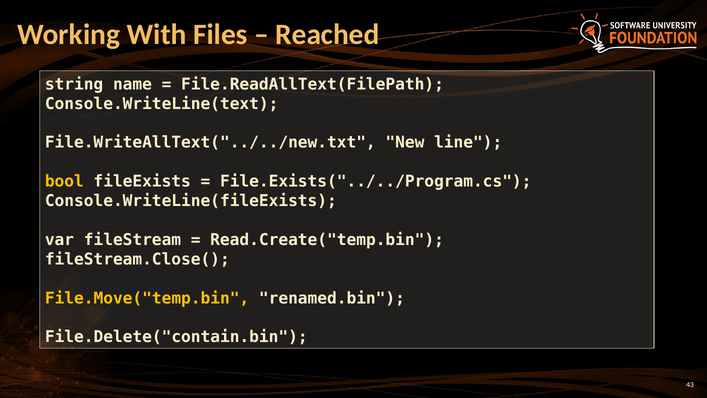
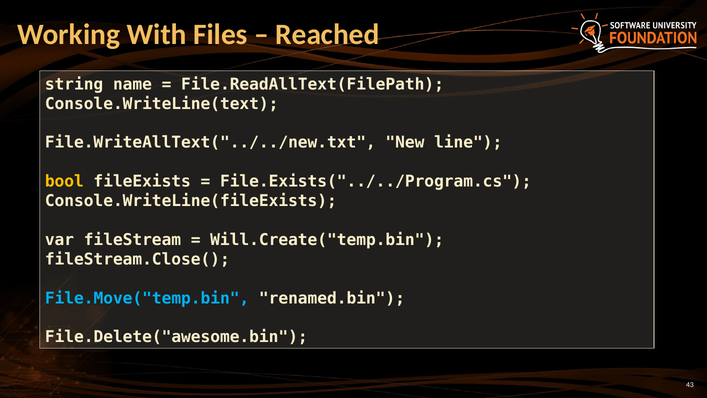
Read.Create("temp.bin: Read.Create("temp.bin -> Will.Create("temp.bin
File.Move("temp.bin colour: yellow -> light blue
File.Delete("contain.bin: File.Delete("contain.bin -> File.Delete("awesome.bin
